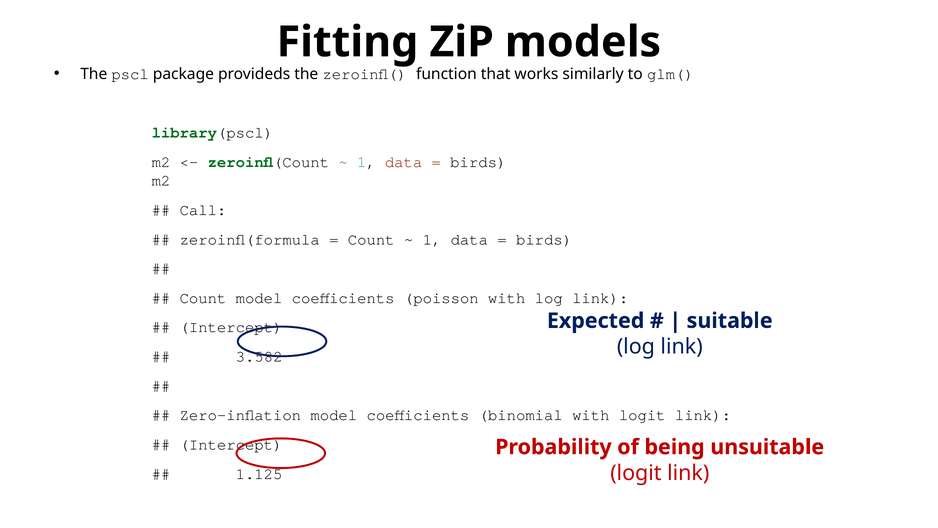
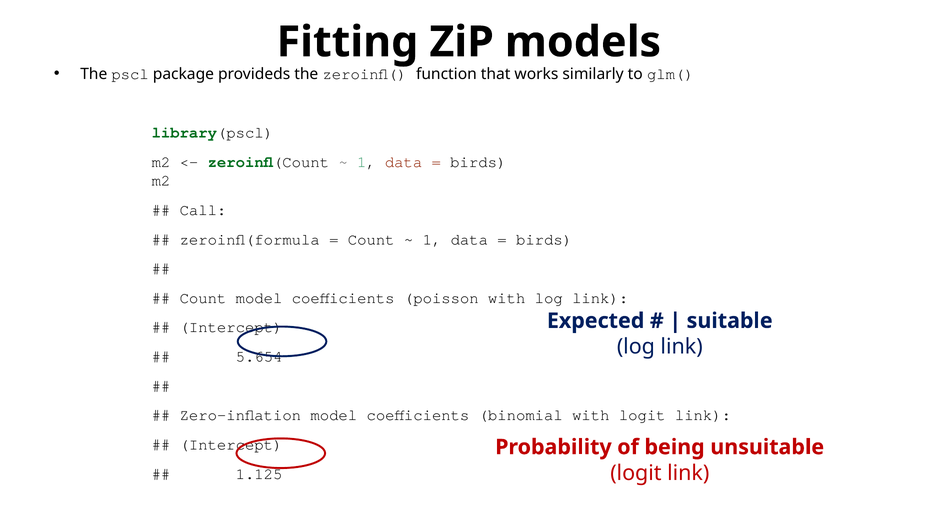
3.582: 3.582 -> 5.654
